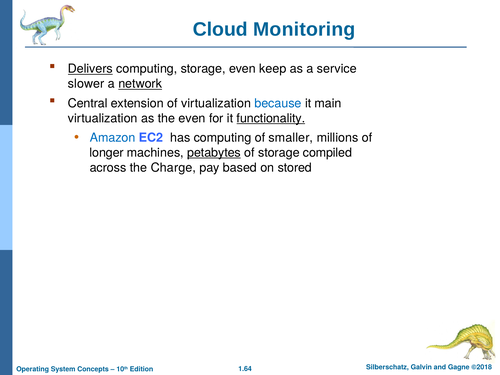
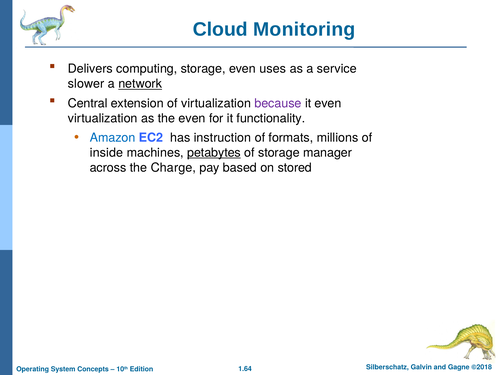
Delivers underline: present -> none
keep: keep -> uses
because colour: blue -> purple
it main: main -> even
functionality underline: present -> none
has computing: computing -> instruction
smaller: smaller -> formats
longer: longer -> inside
compiled: compiled -> manager
